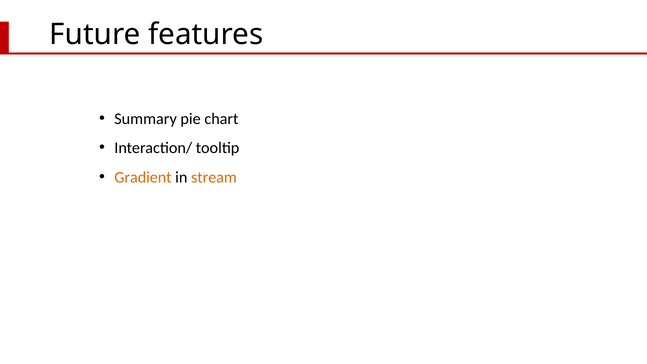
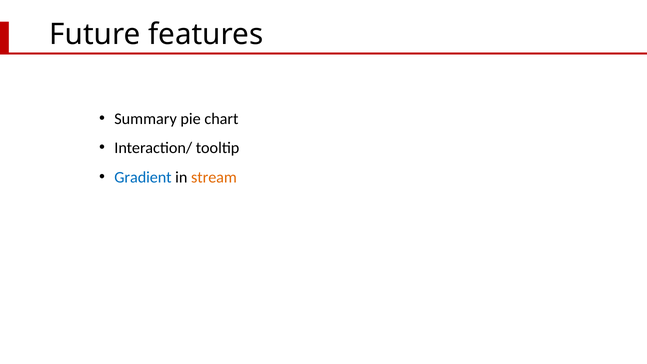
Gradient colour: orange -> blue
